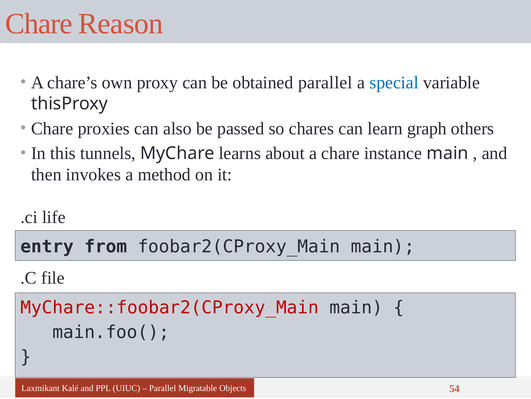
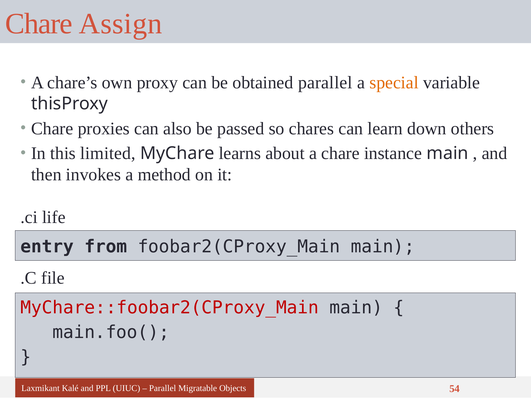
Reason: Reason -> Assign
special colour: blue -> orange
graph: graph -> down
tunnels: tunnels -> limited
